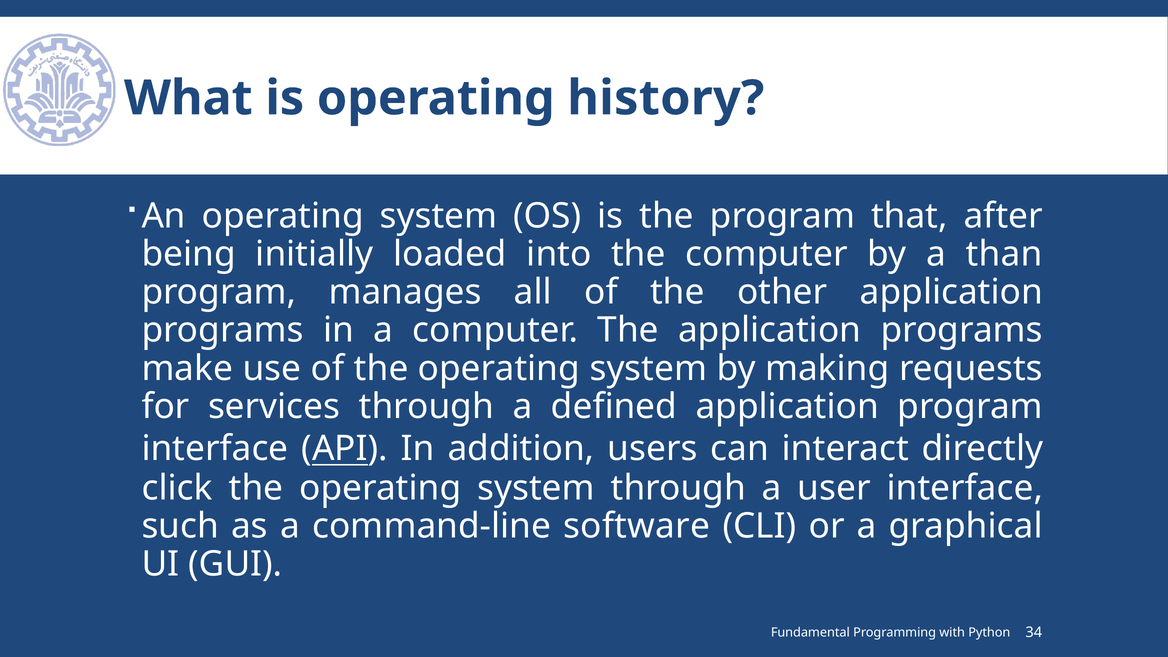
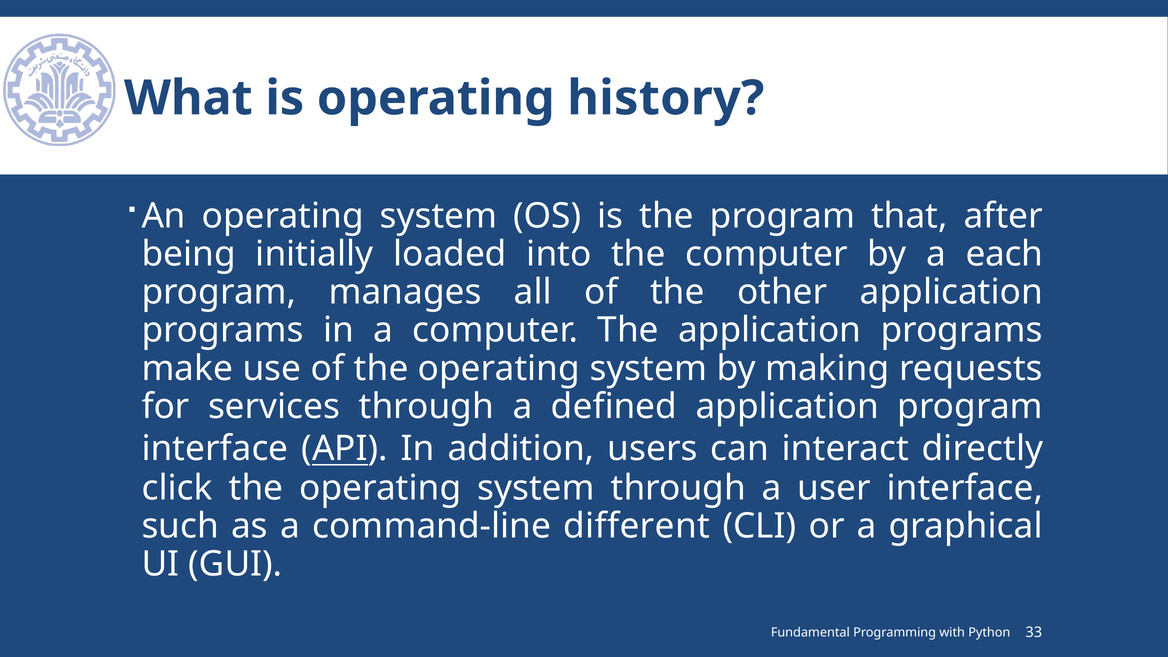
than: than -> each
software: software -> different
34: 34 -> 33
